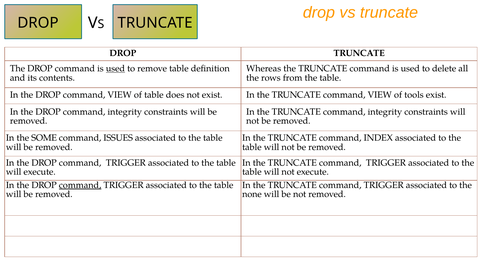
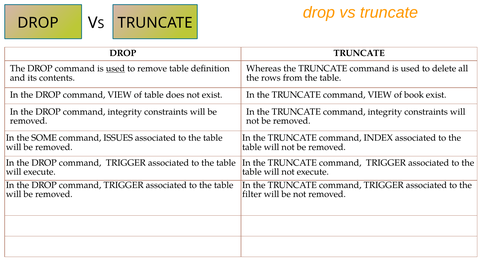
tools: tools -> book
command at (80, 185) underline: present -> none
none: none -> filter
